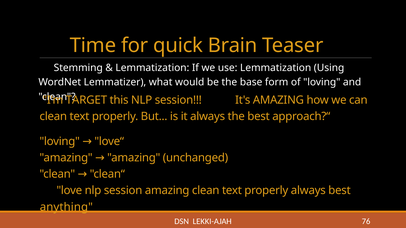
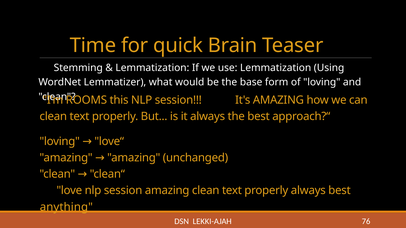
TARGET: TARGET -> ROOMS
